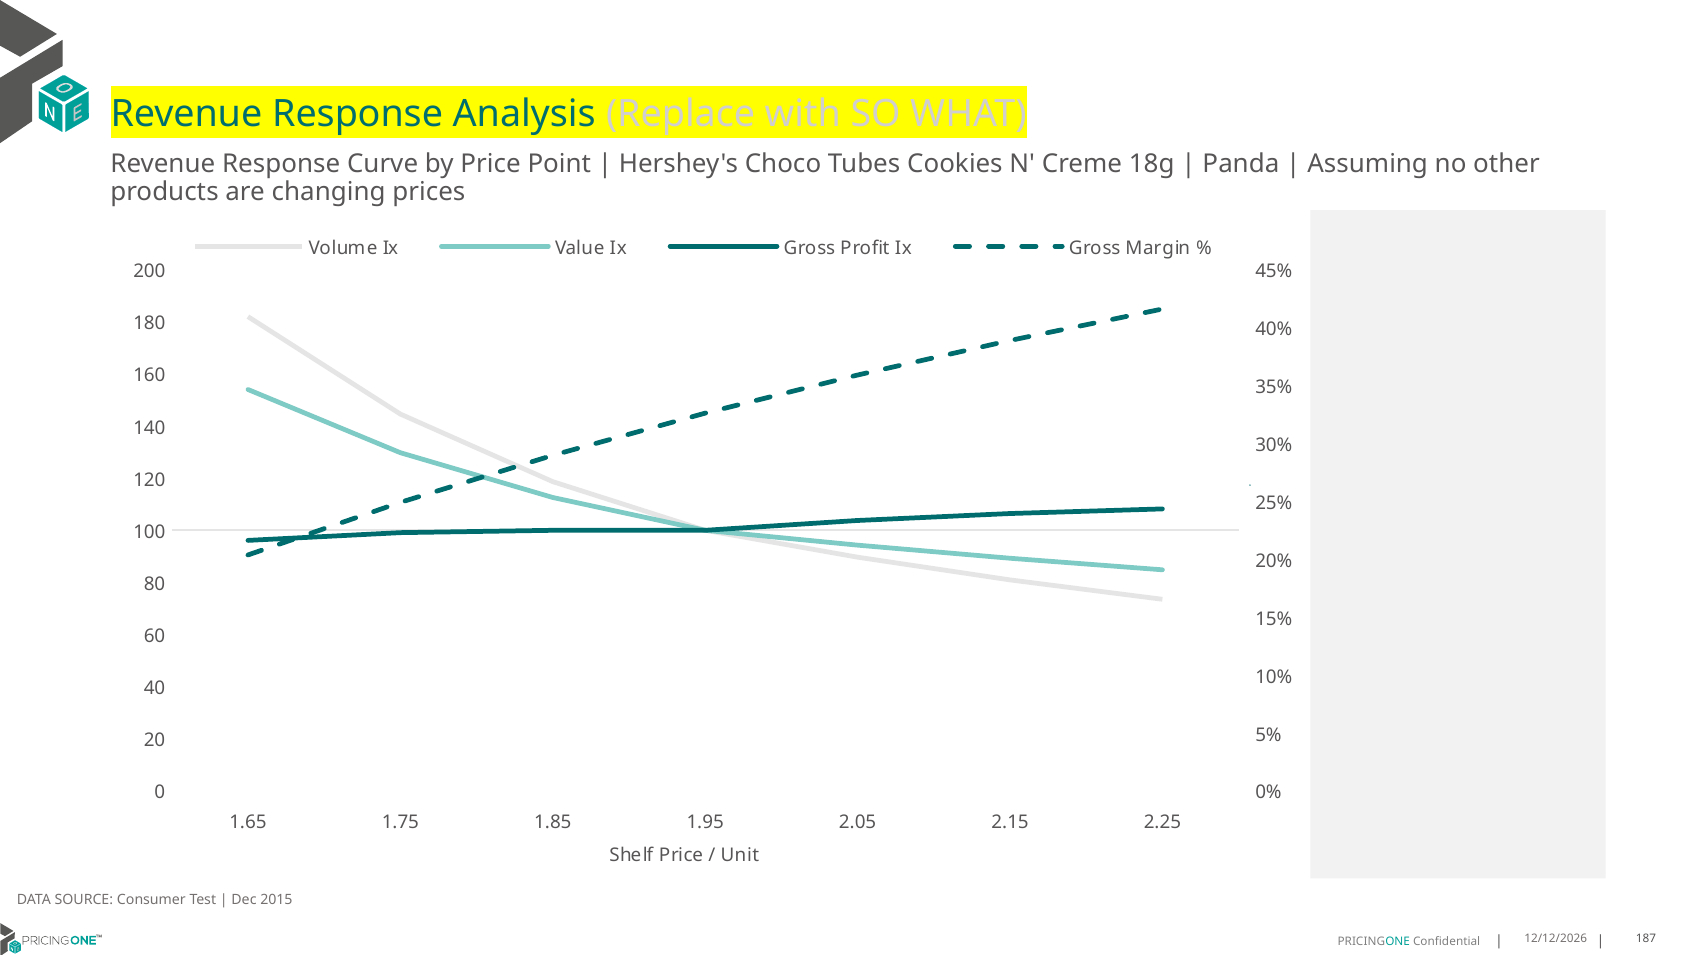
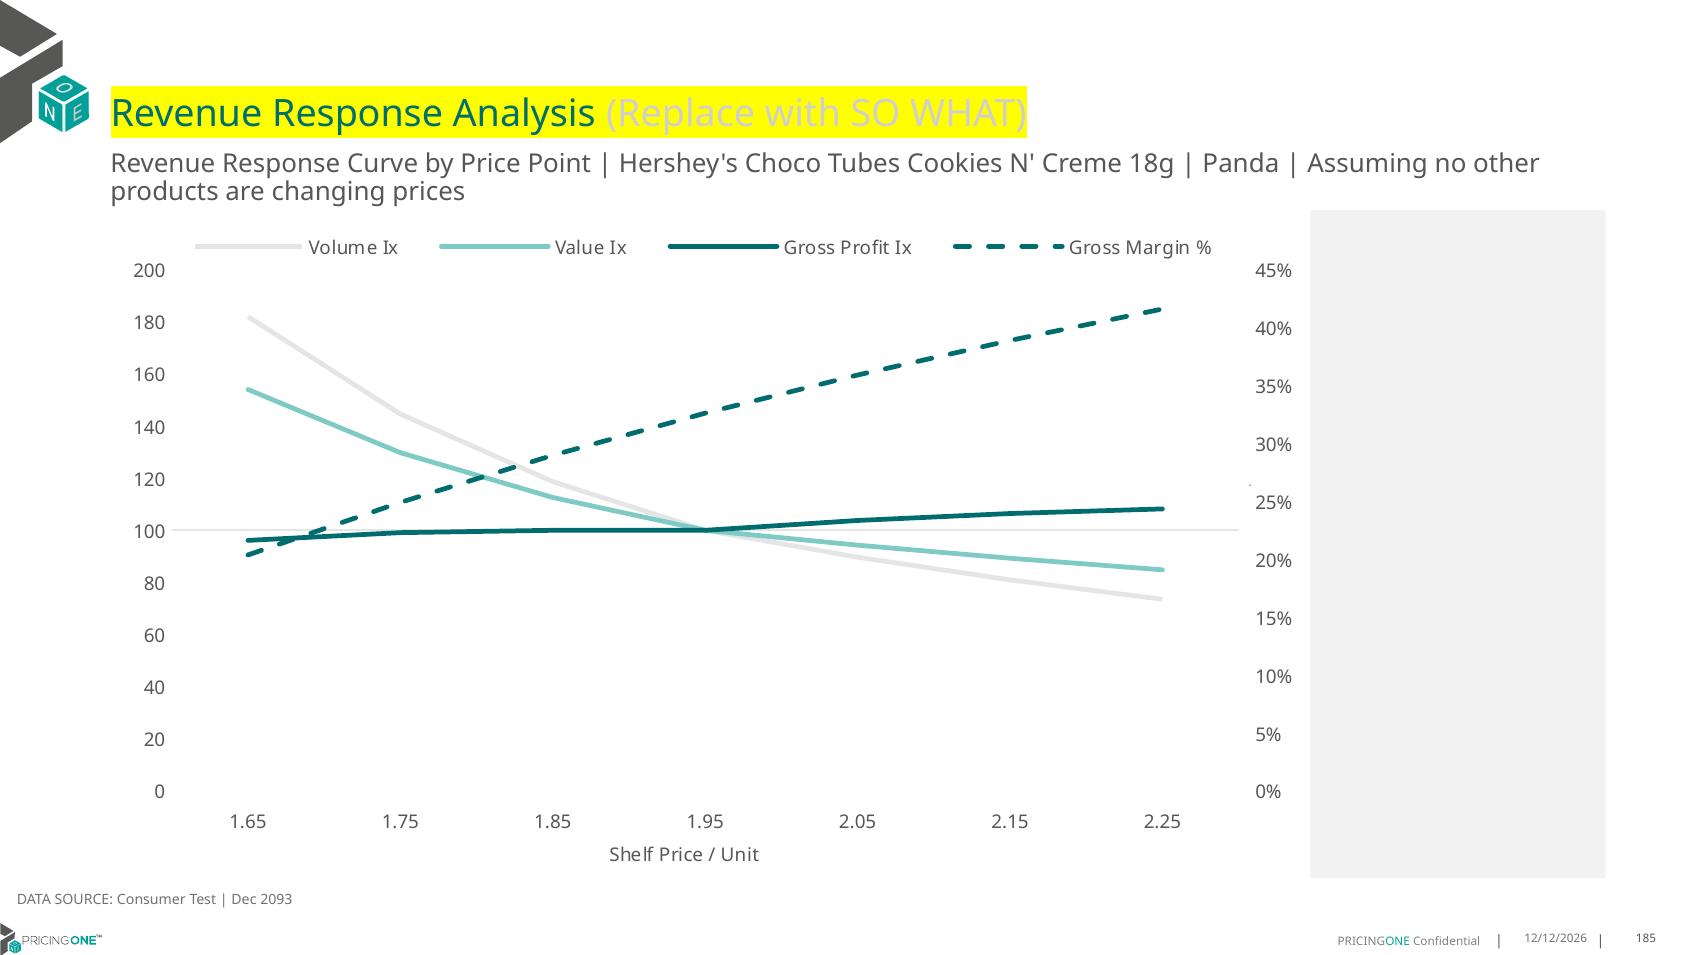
2015: 2015 -> 2093
187: 187 -> 185
